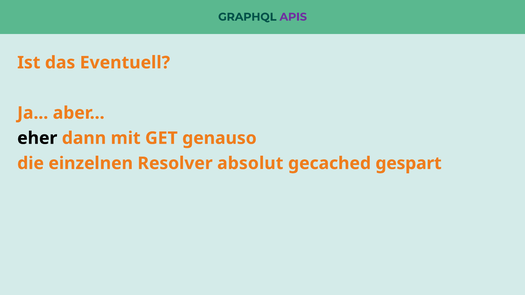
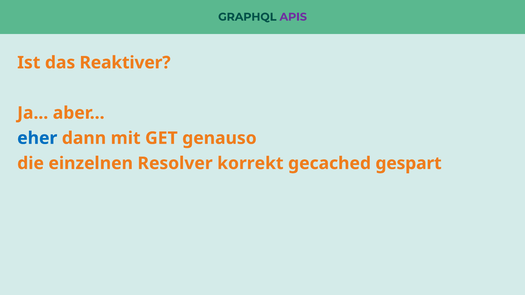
Eventuell: Eventuell -> Reaktiver
eher colour: black -> blue
absolut: absolut -> korrekt
